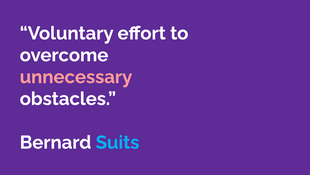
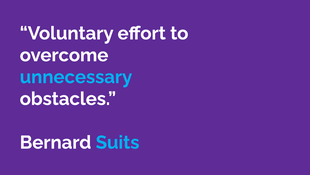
unnecessary colour: pink -> light blue
